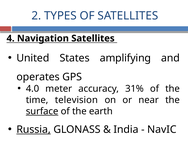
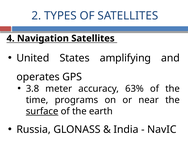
4.0: 4.0 -> 3.8
31%: 31% -> 63%
television: television -> programs
Russia underline: present -> none
